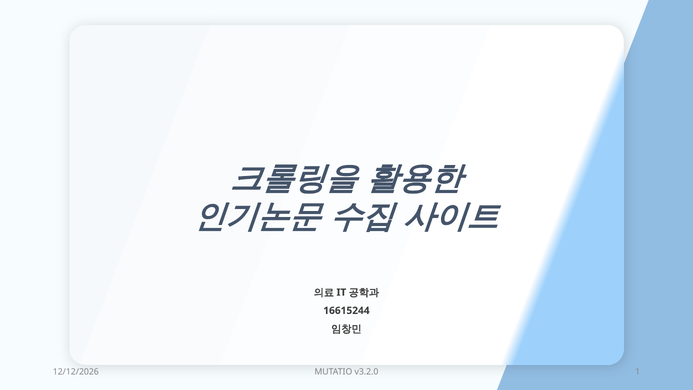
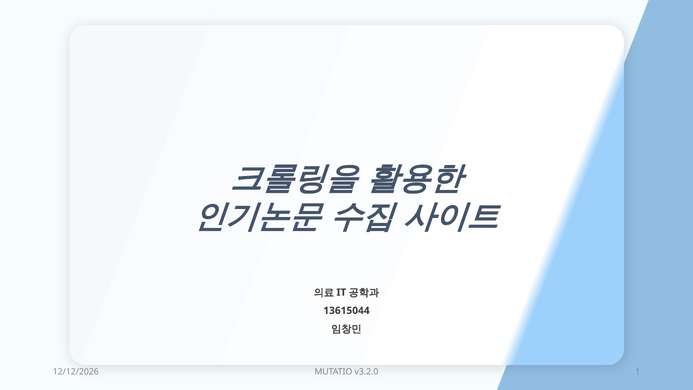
16615244: 16615244 -> 13615044
